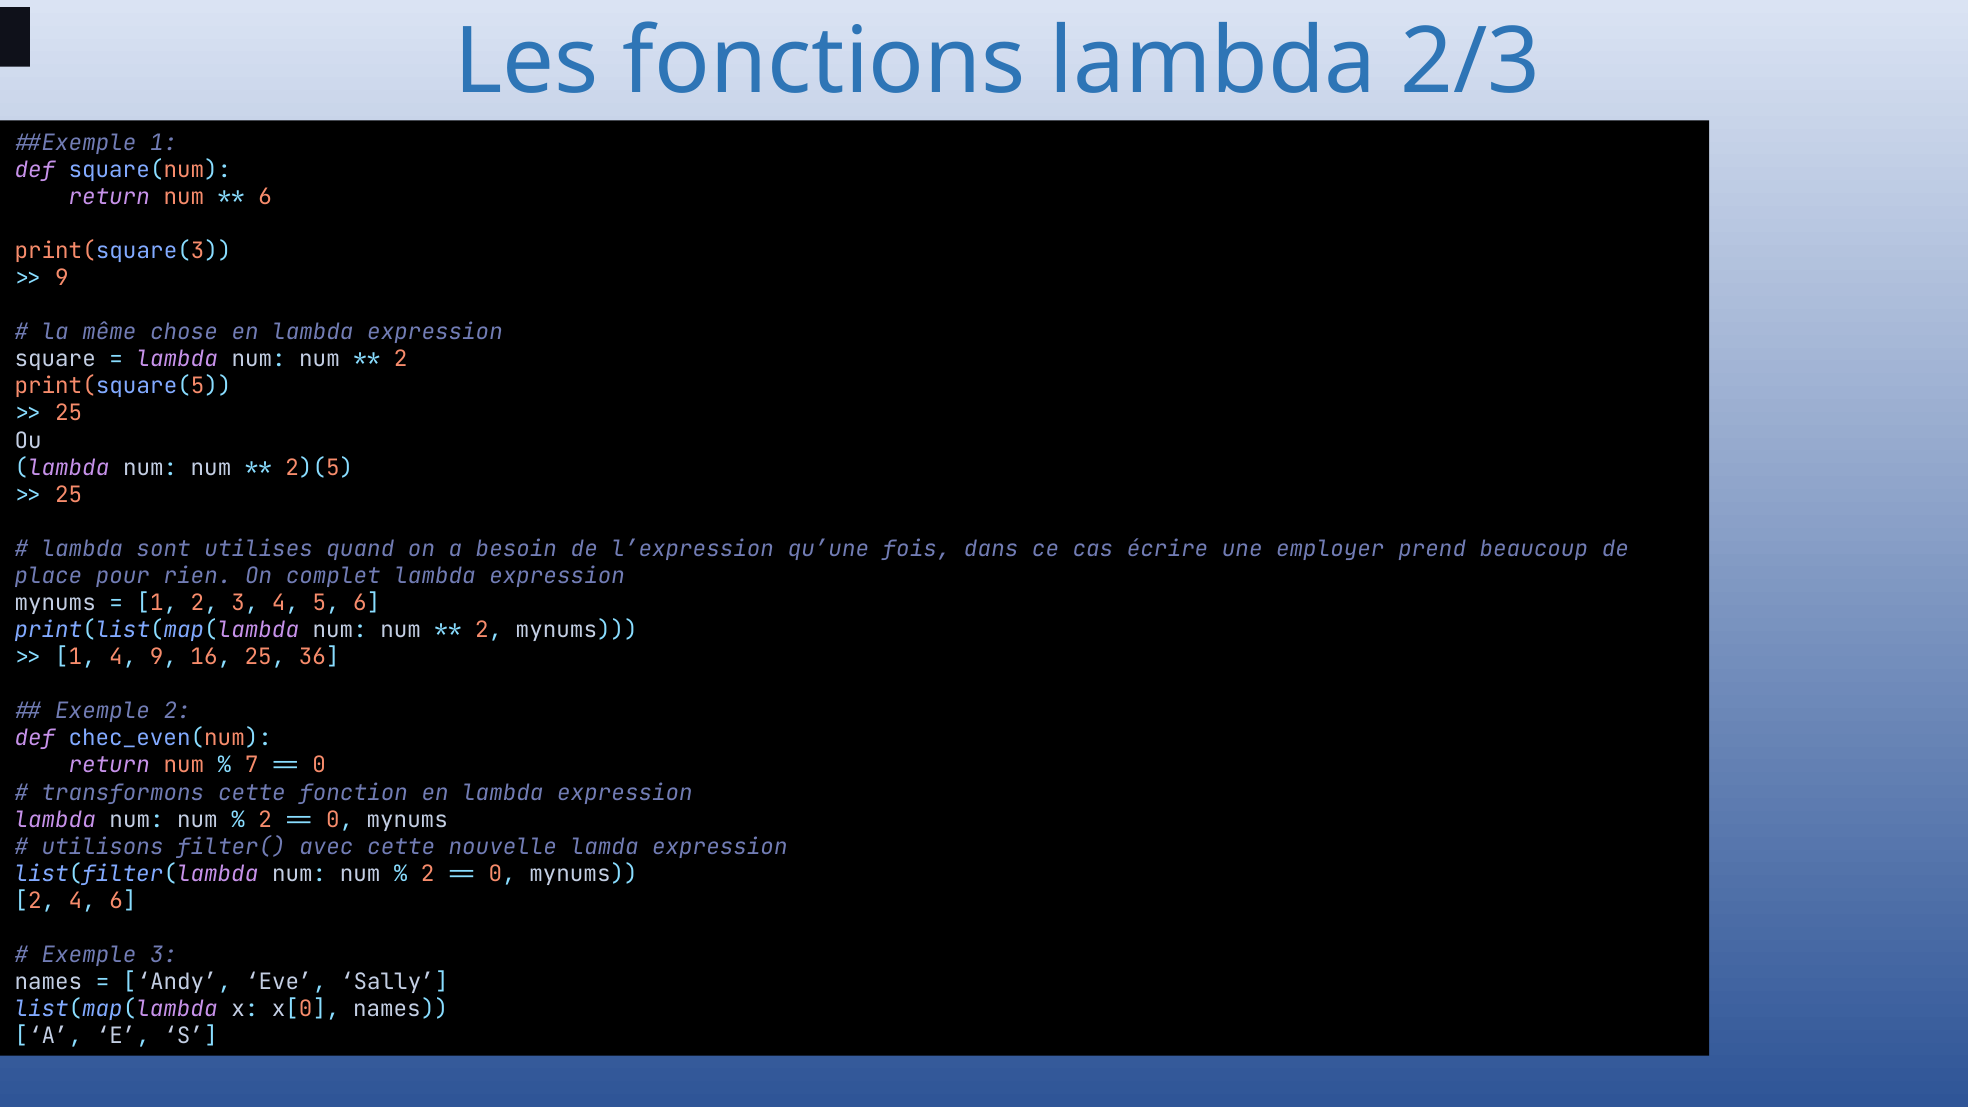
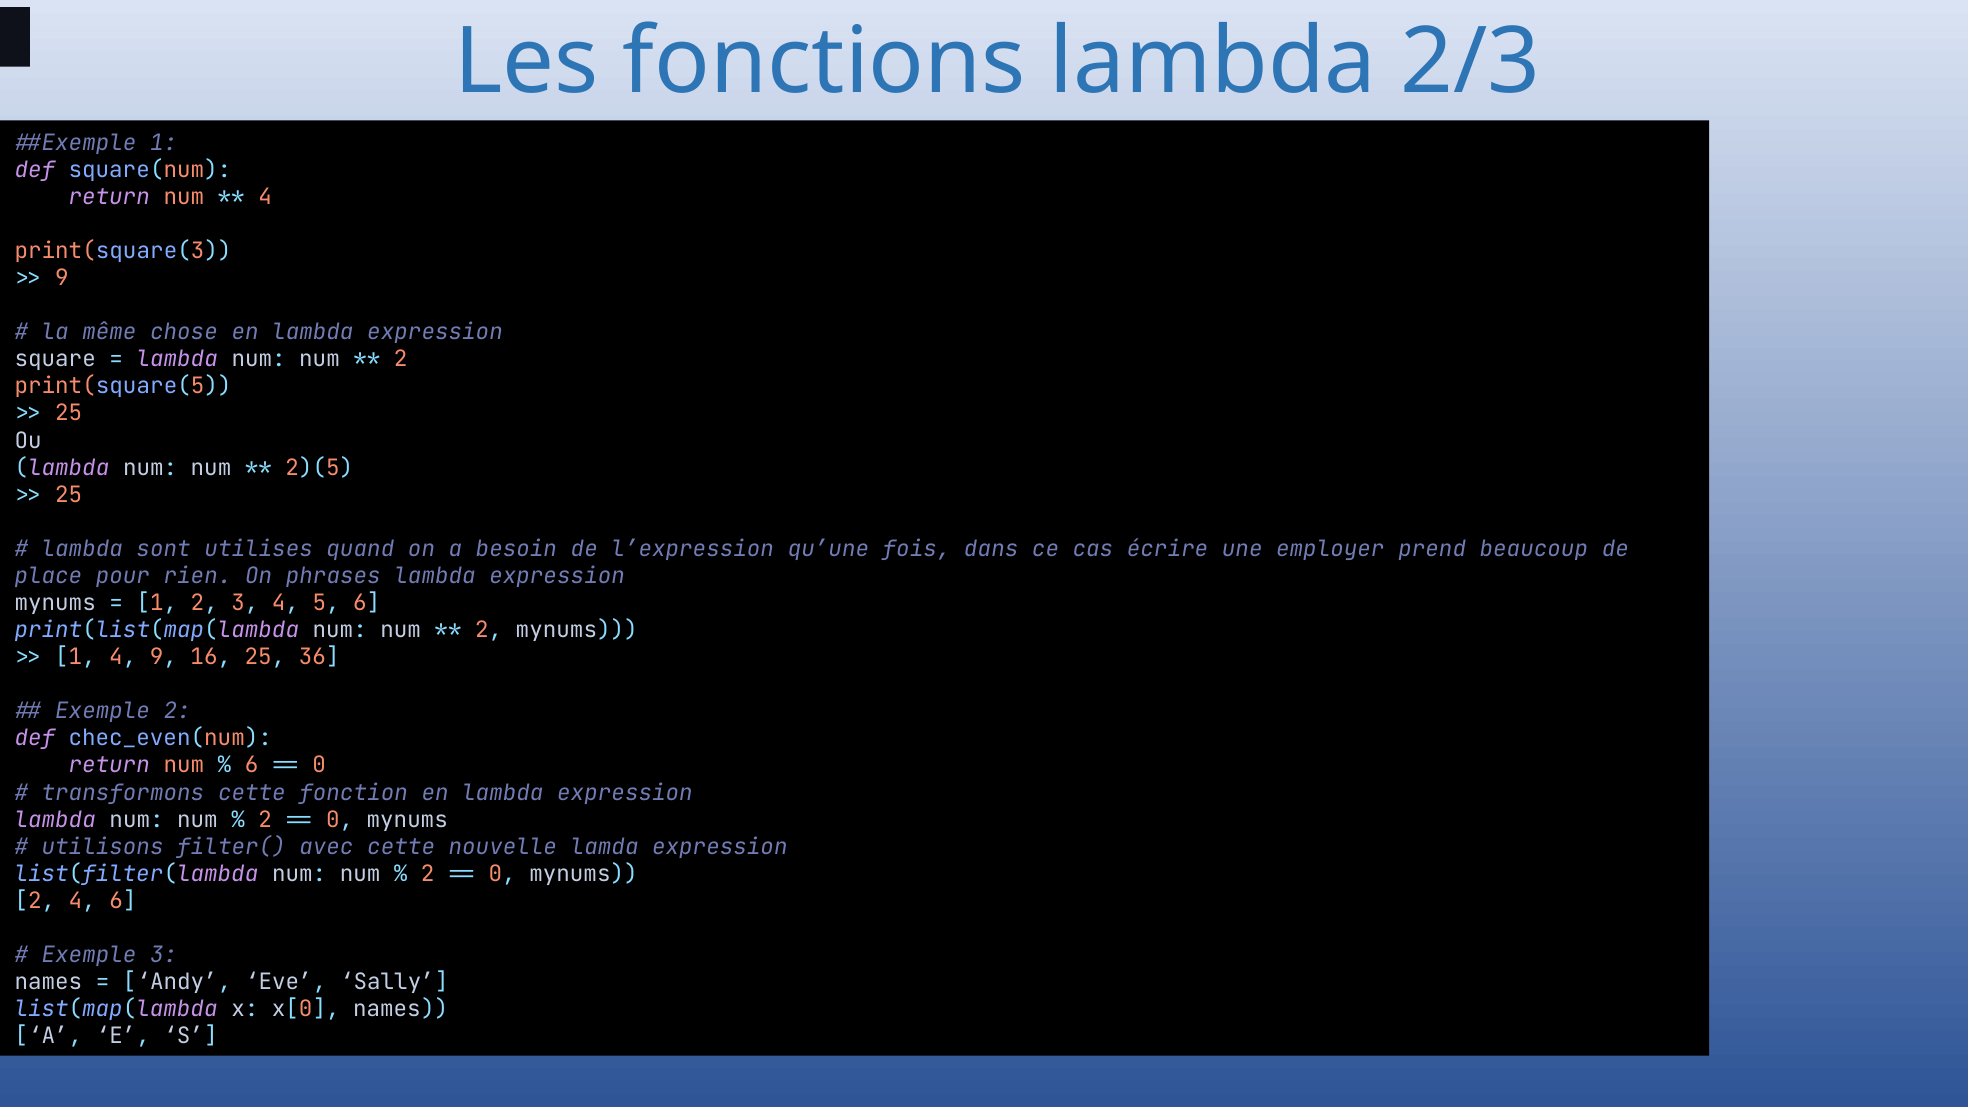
6 at (265, 197): 6 -> 4
complet: complet -> phrases
7 at (252, 766): 7 -> 6
